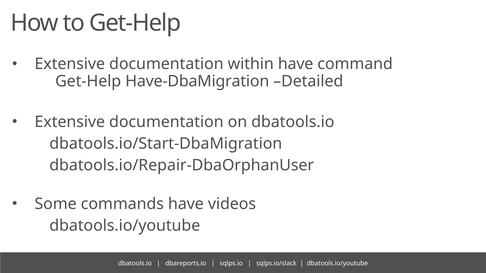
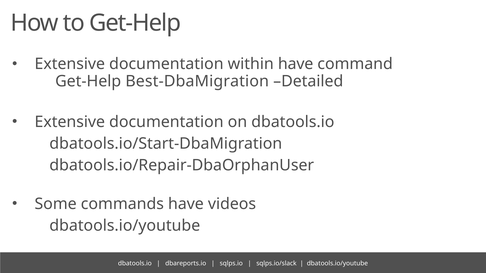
Have-DbaMigration: Have-DbaMigration -> Best-DbaMigration
